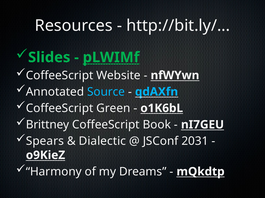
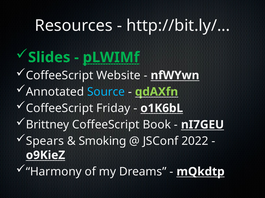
qdAXfn colour: light blue -> light green
Green: Green -> Friday
Dialectic: Dialectic -> Smoking
2031: 2031 -> 2022
